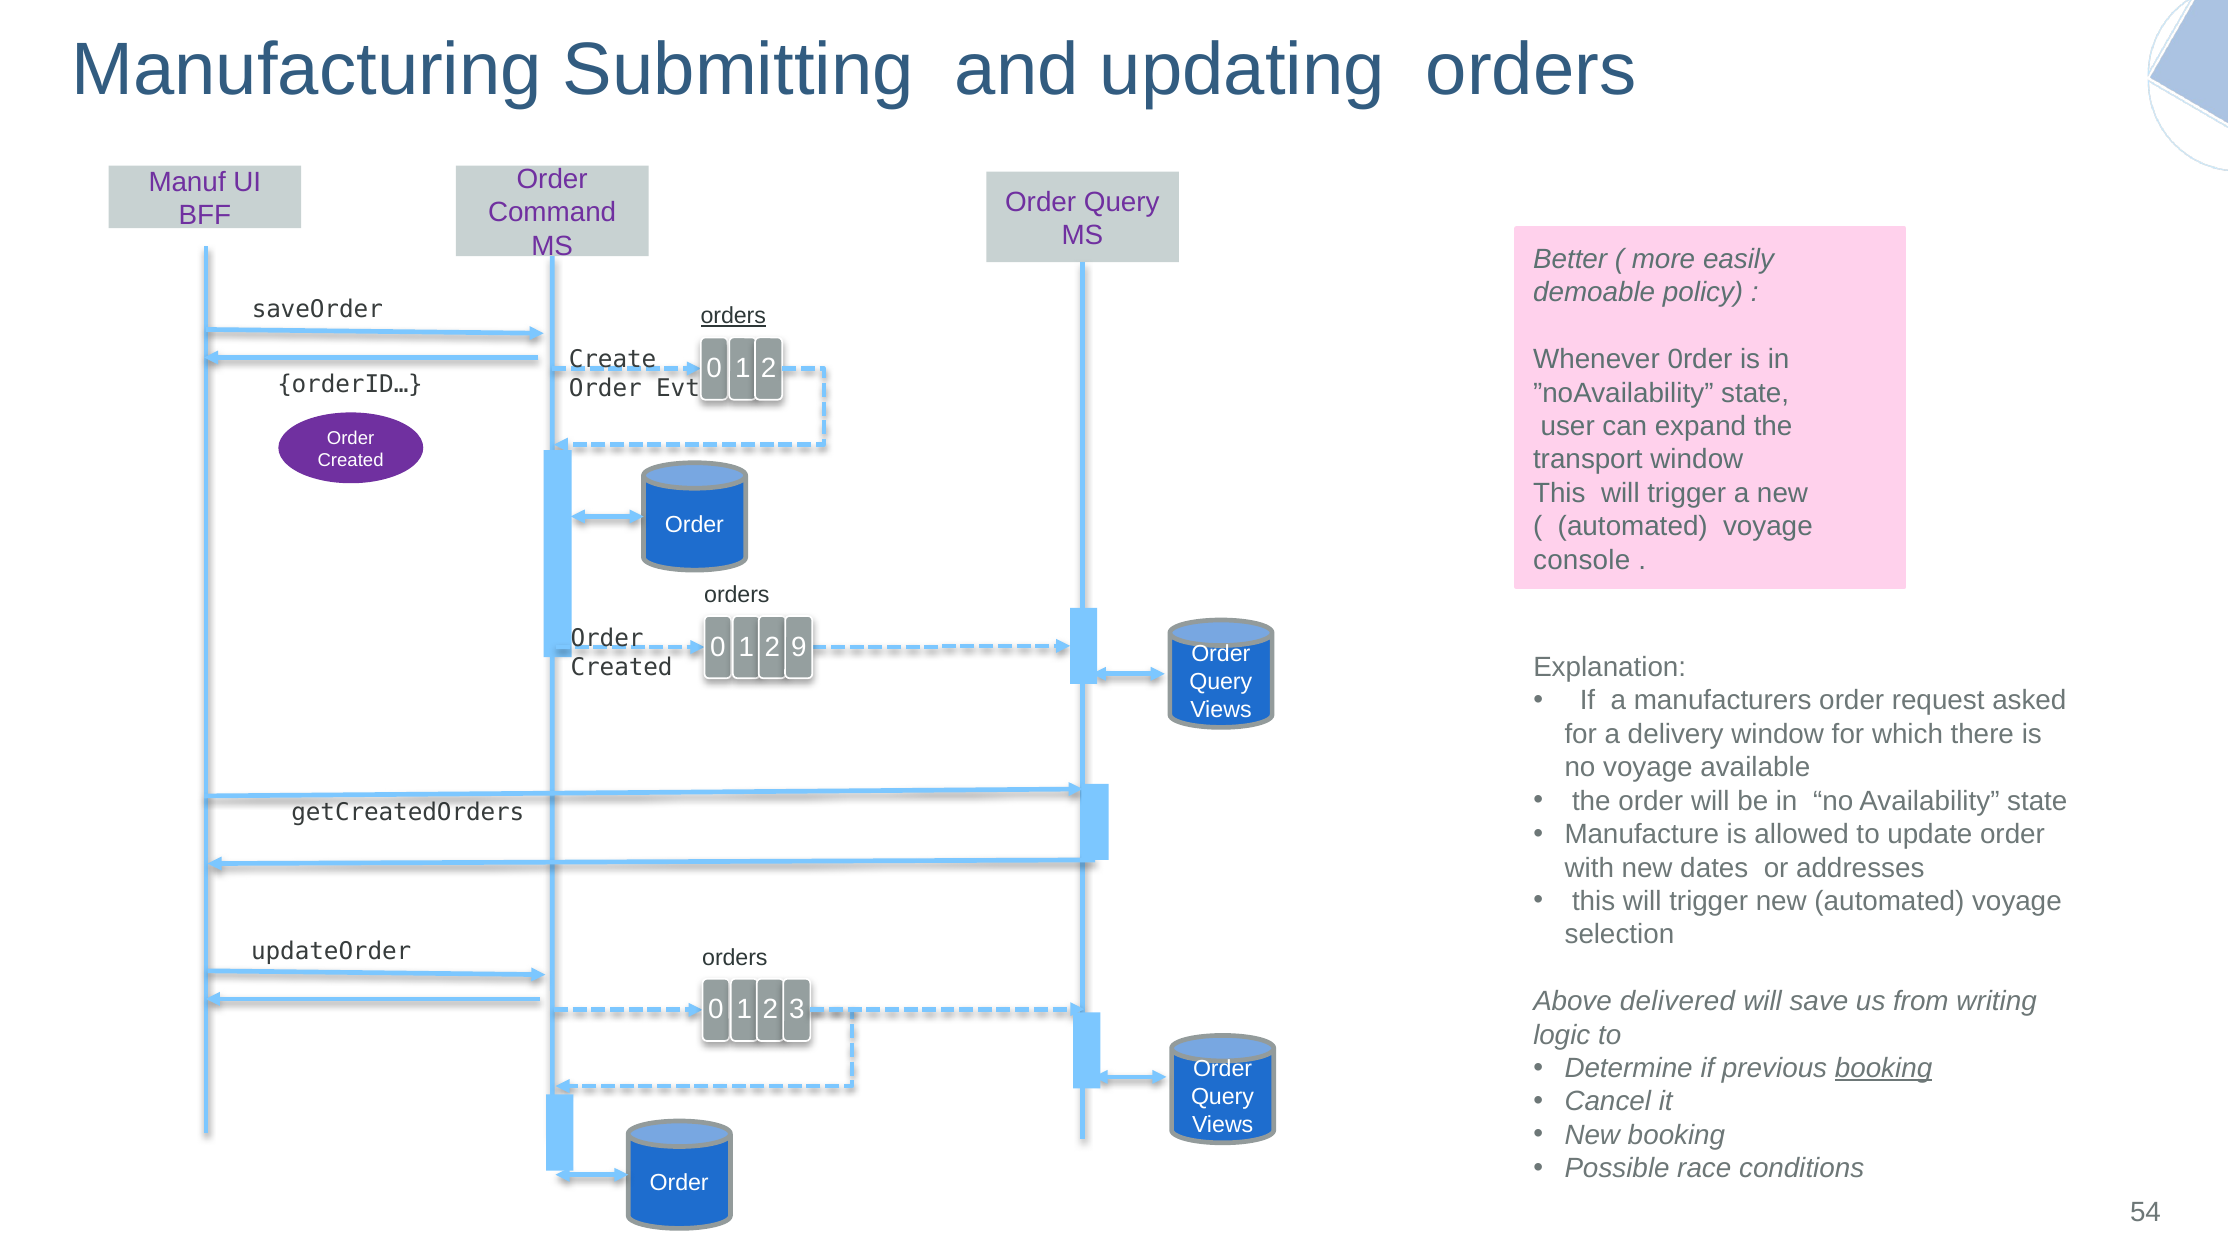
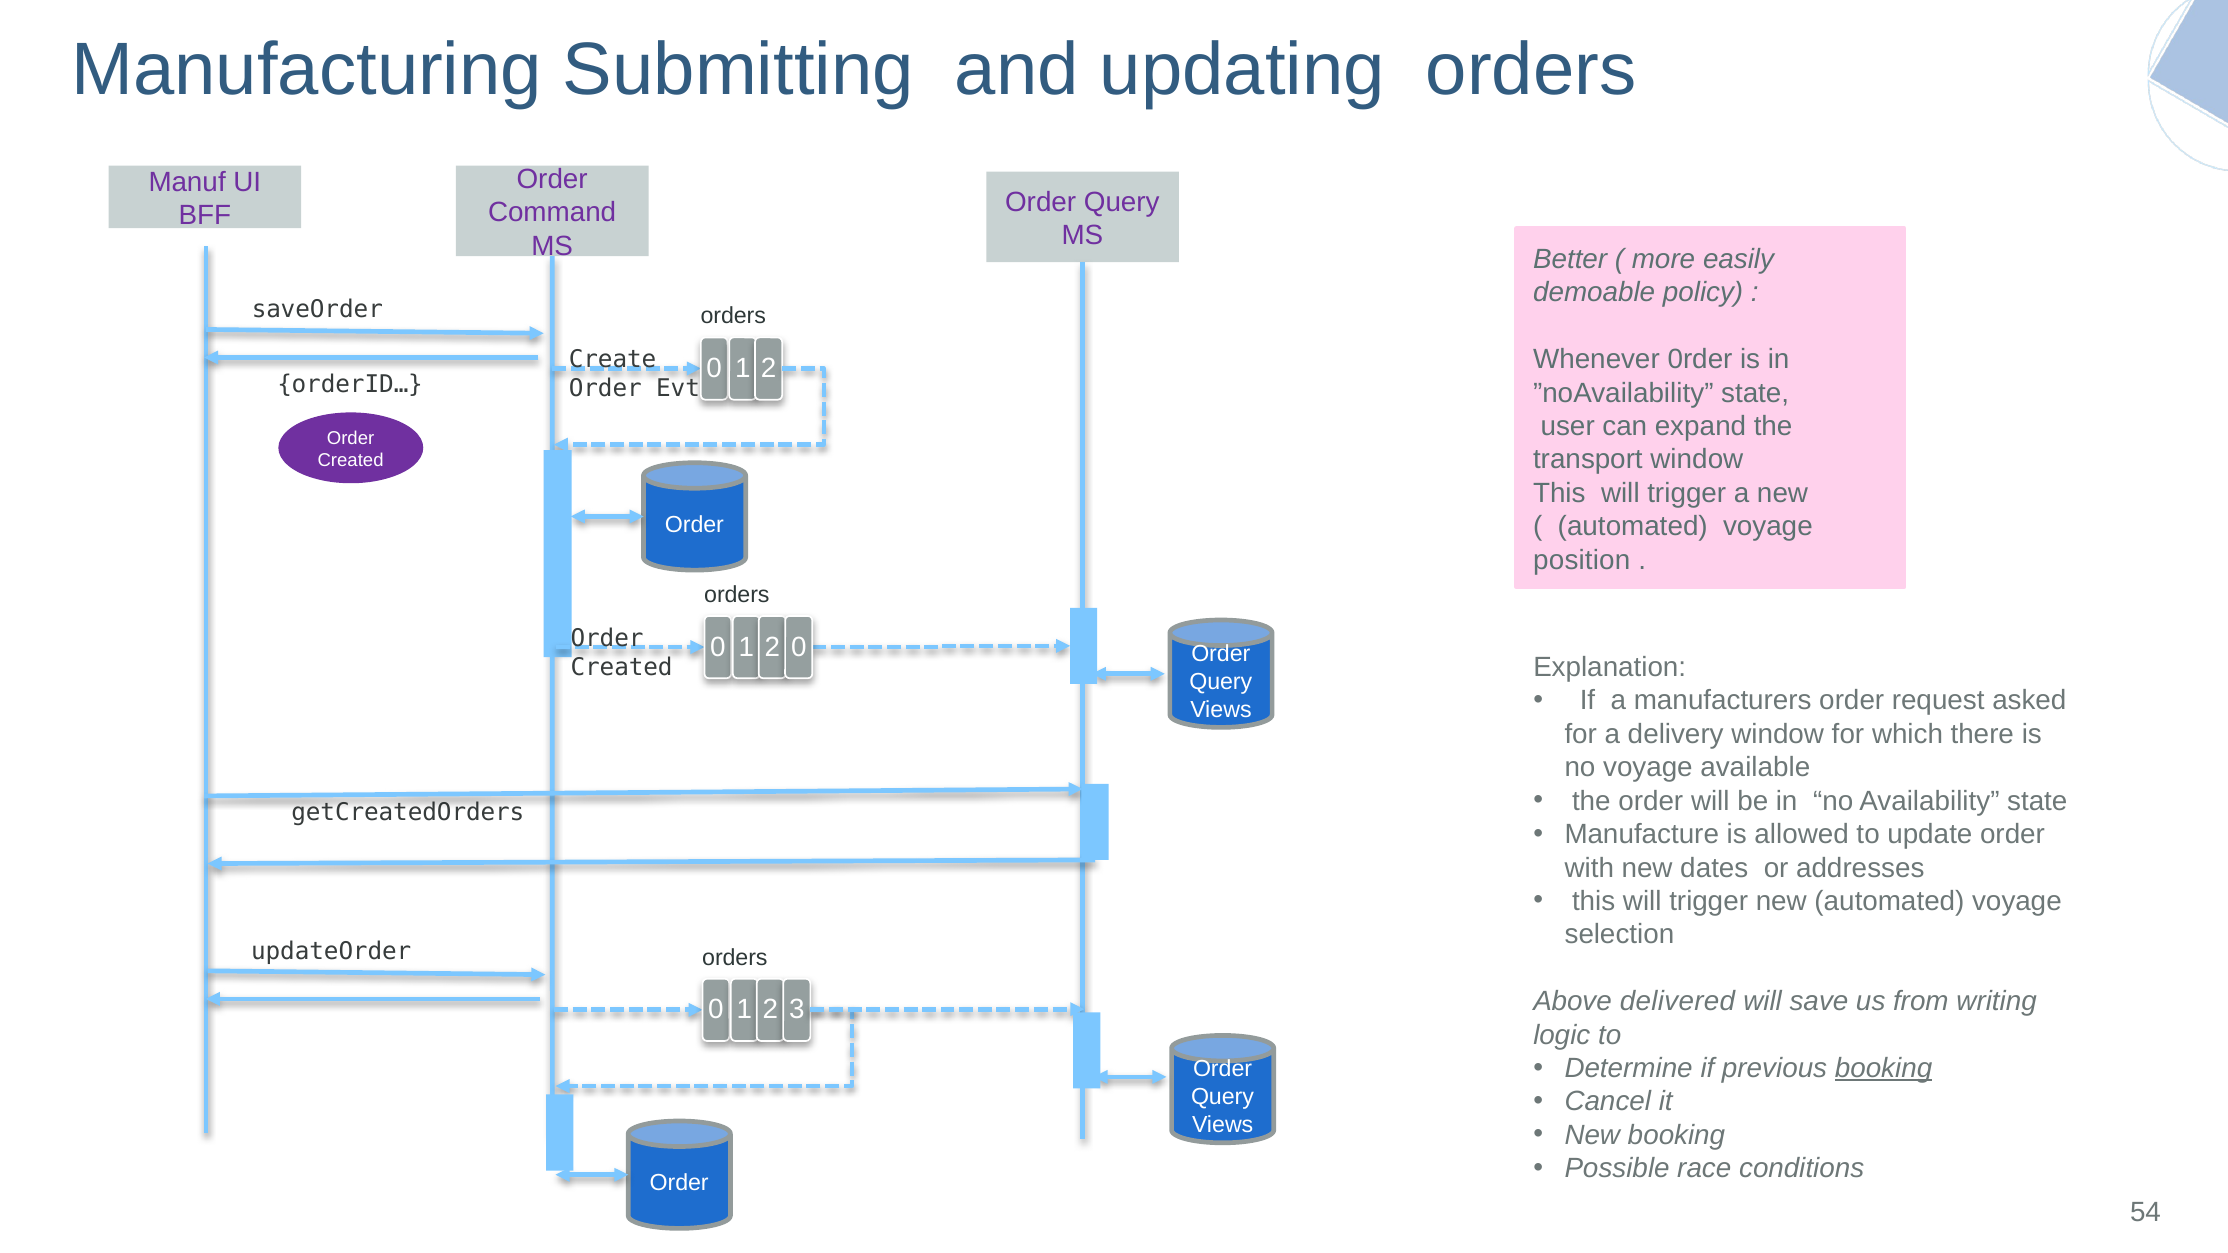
orders at (733, 316) underline: present -> none
console: console -> position
9 at (799, 647): 9 -> 0
